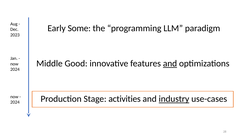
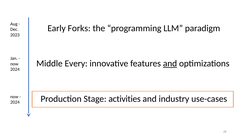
Some: Some -> Forks
Good: Good -> Every
industry underline: present -> none
